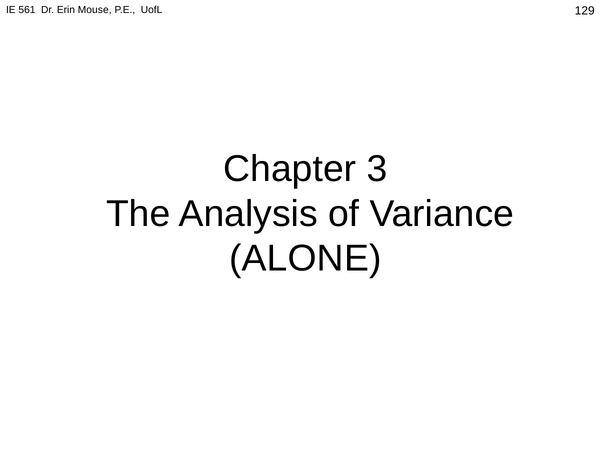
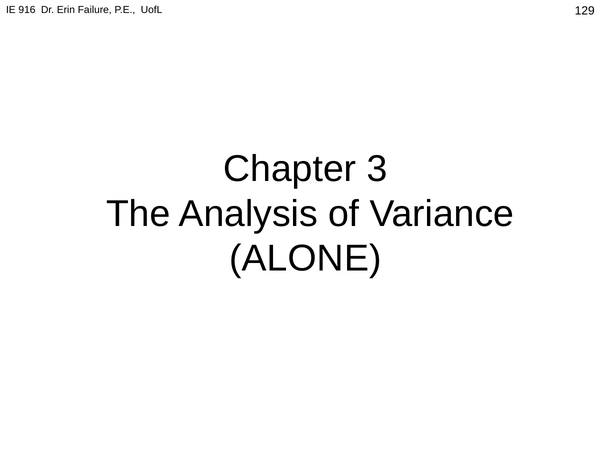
561: 561 -> 916
Mouse: Mouse -> Failure
